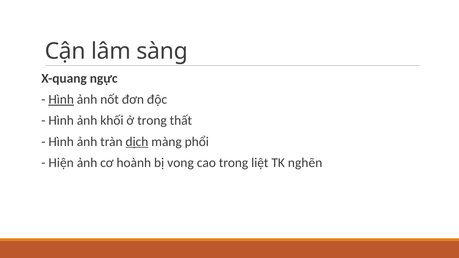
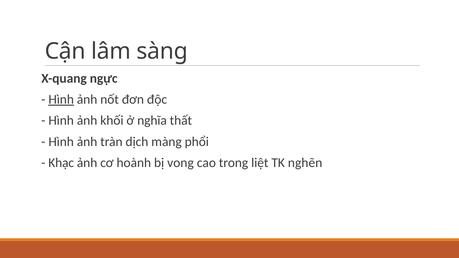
ở trong: trong -> nghĩa
dịch underline: present -> none
Hiện: Hiện -> Khạc
